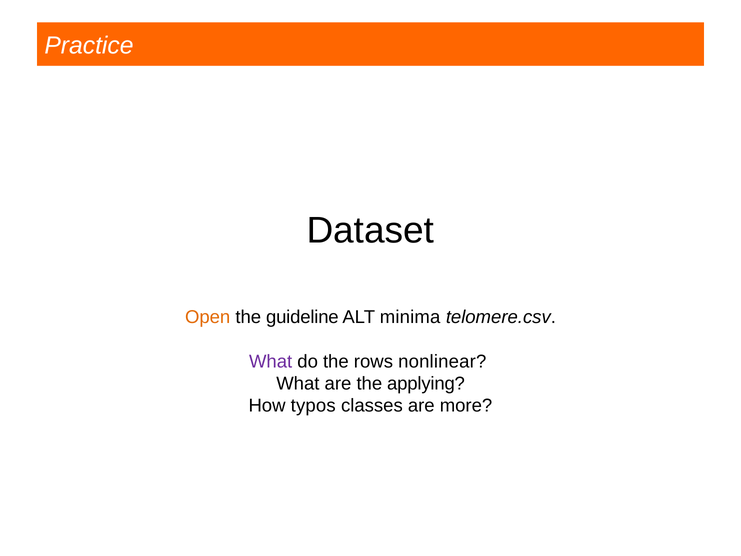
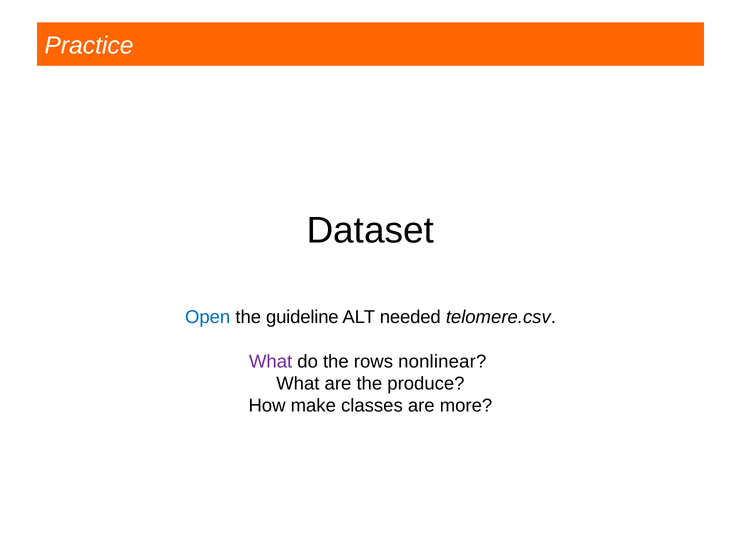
Open colour: orange -> blue
minima: minima -> needed
applying: applying -> produce
typos: typos -> make
